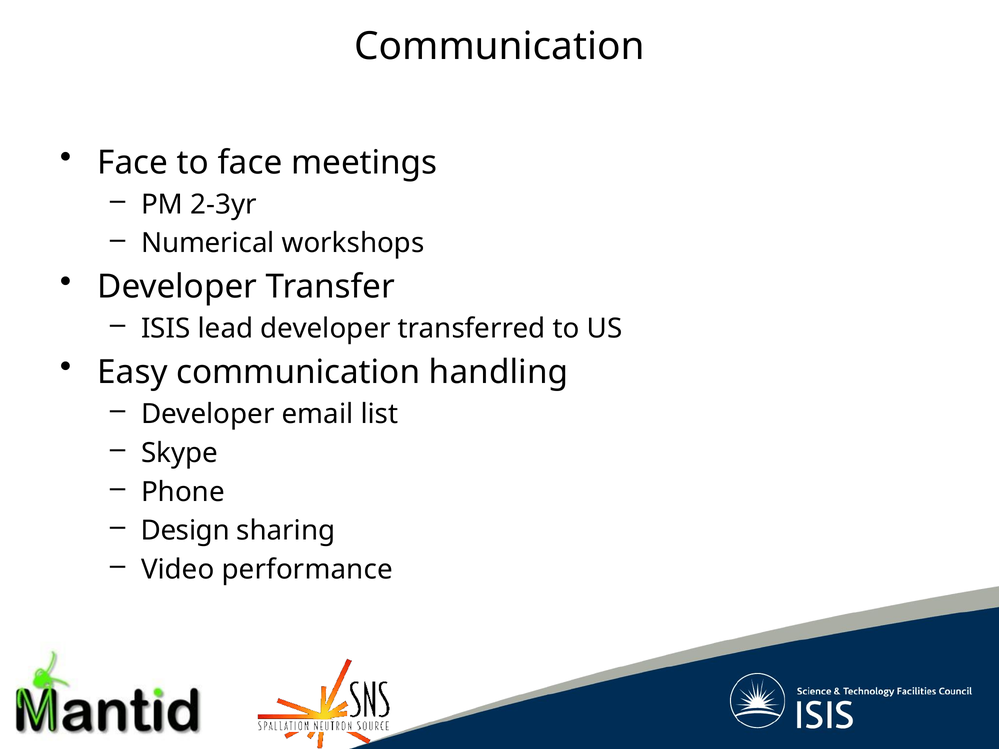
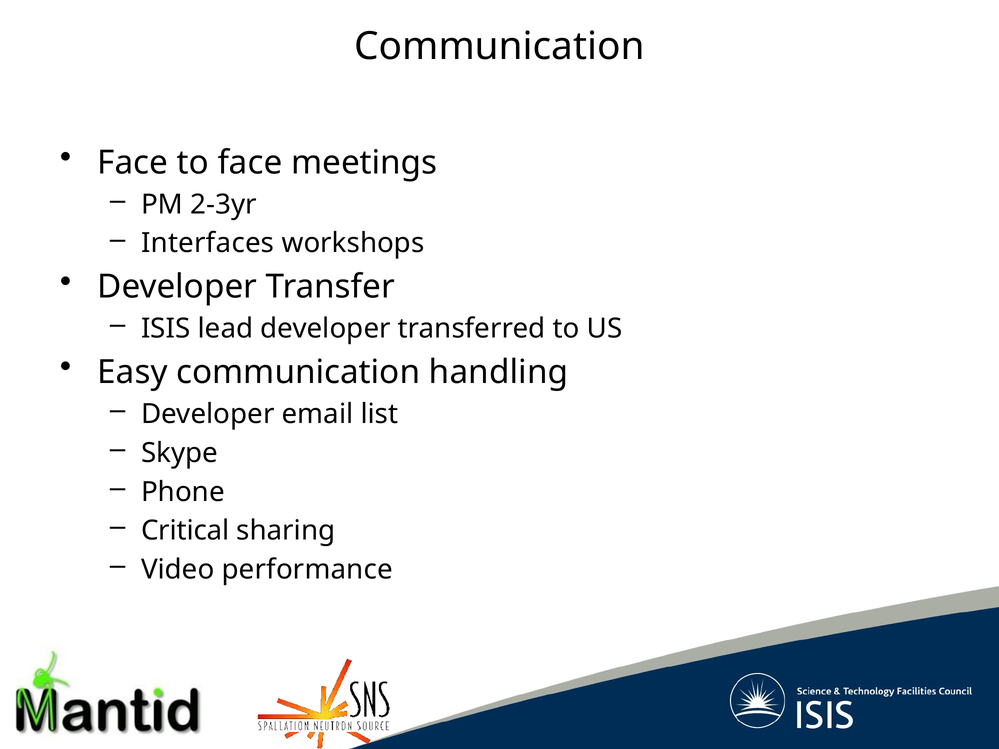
Numerical: Numerical -> Interfaces
Design: Design -> Critical
